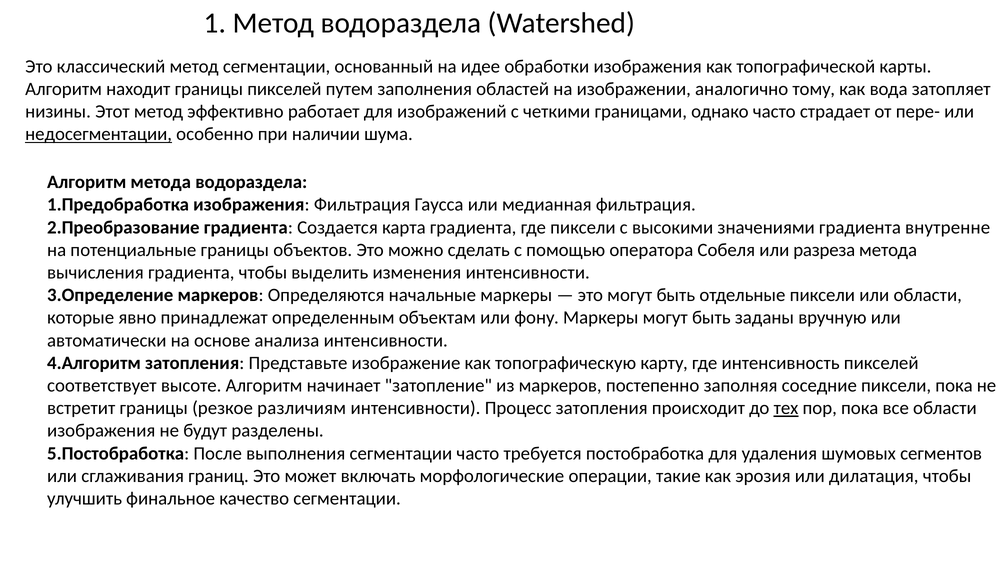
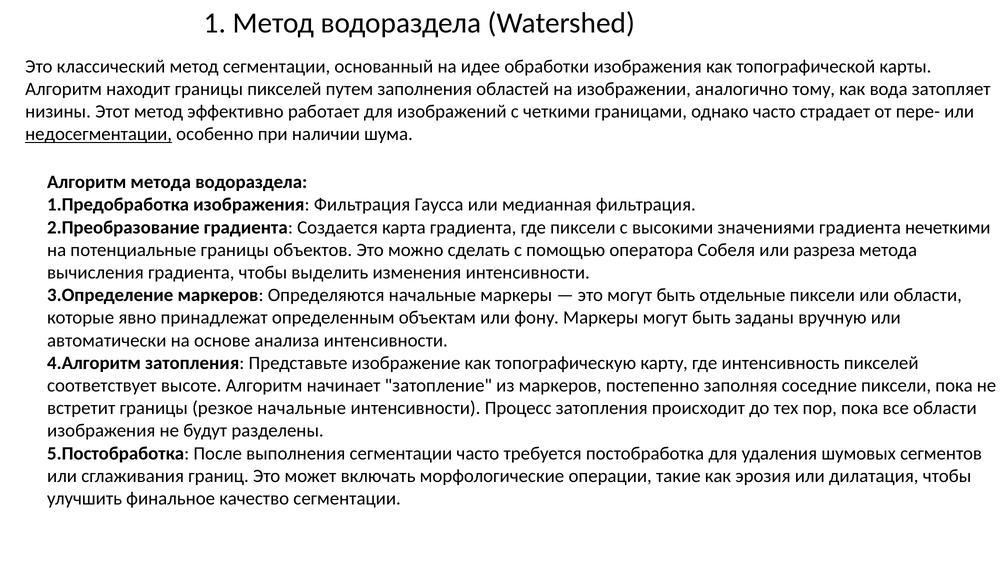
внутренне: внутренне -> нечеткими
резкое различиям: различиям -> начальные
тех underline: present -> none
